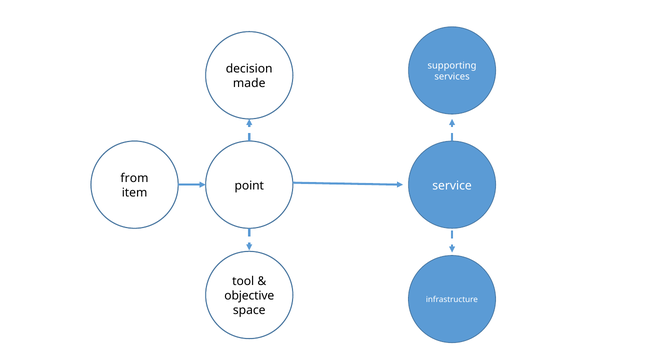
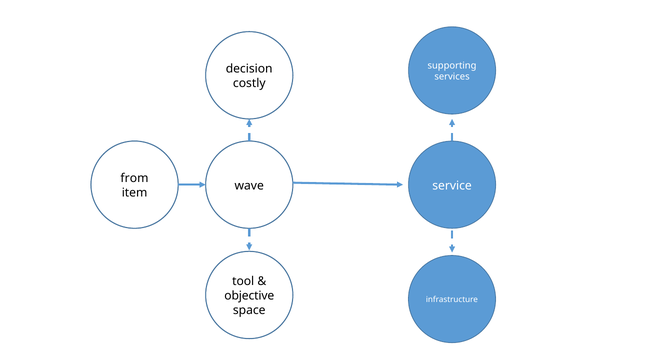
made: made -> costly
point: point -> wave
